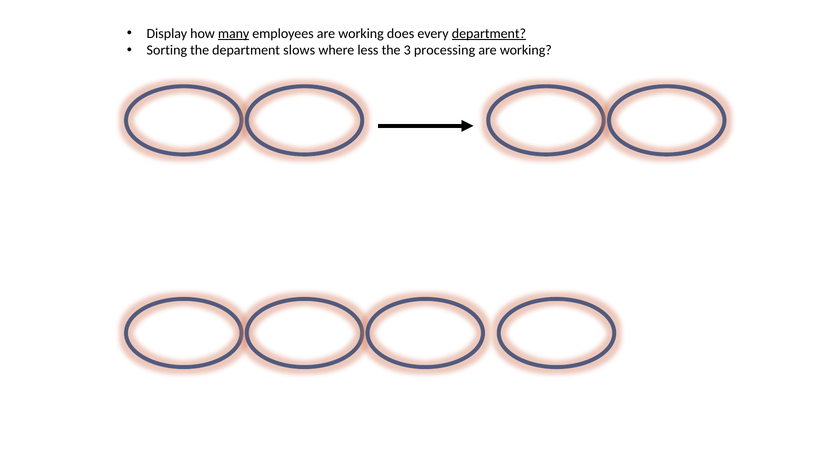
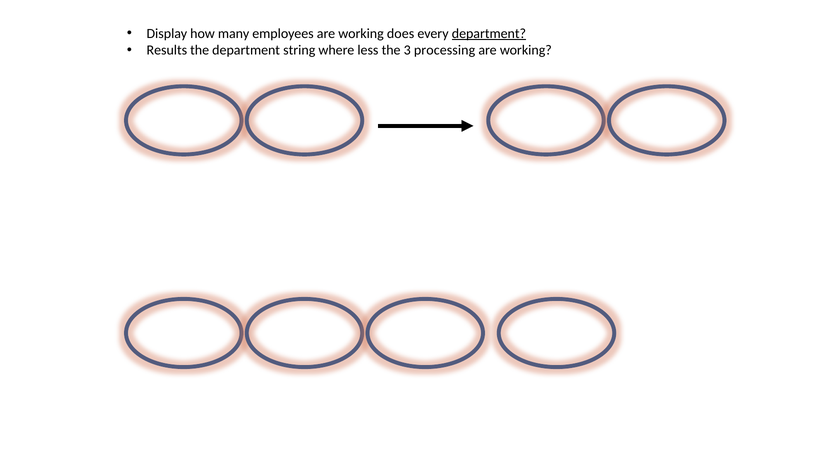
many underline: present -> none
Sorting: Sorting -> Results
slows: slows -> string
